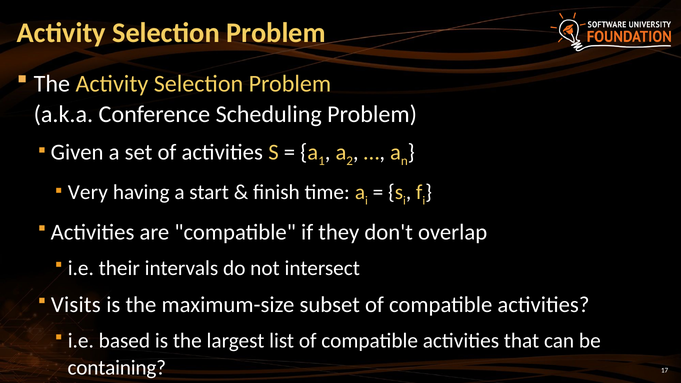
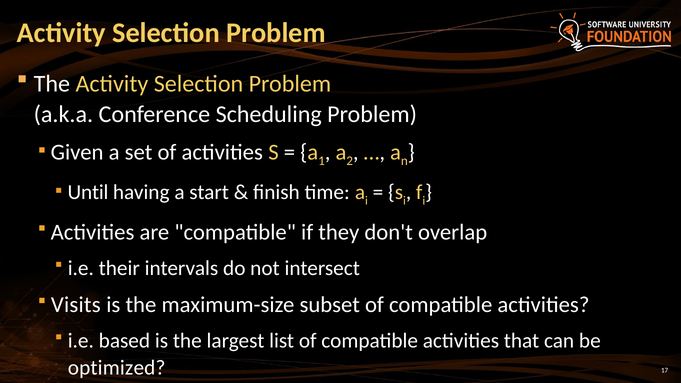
Very: Very -> Until
containing: containing -> optimized
